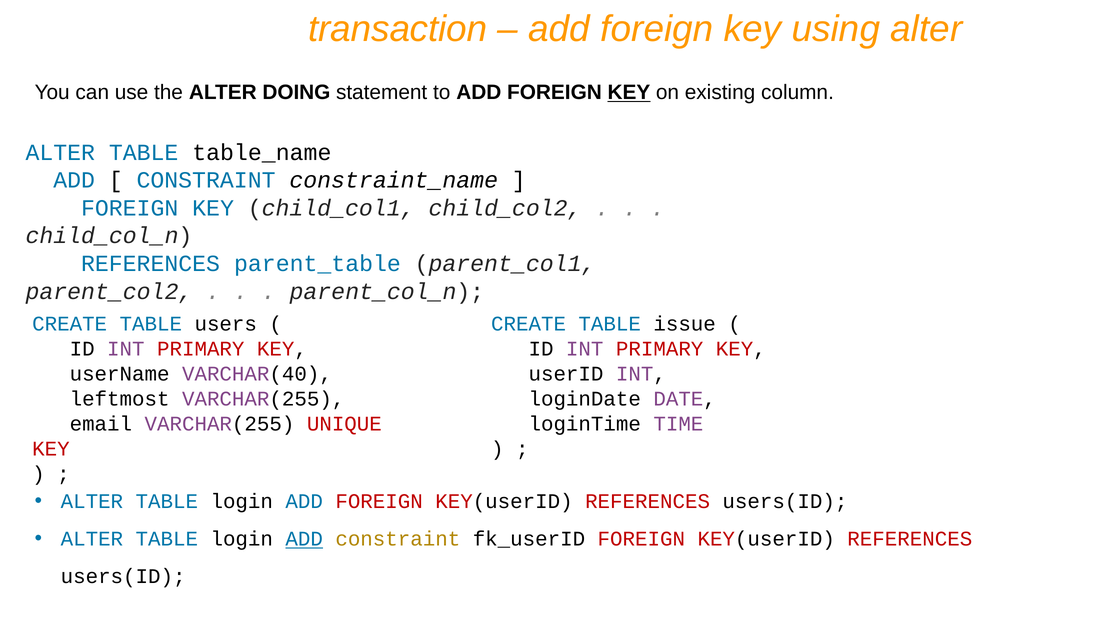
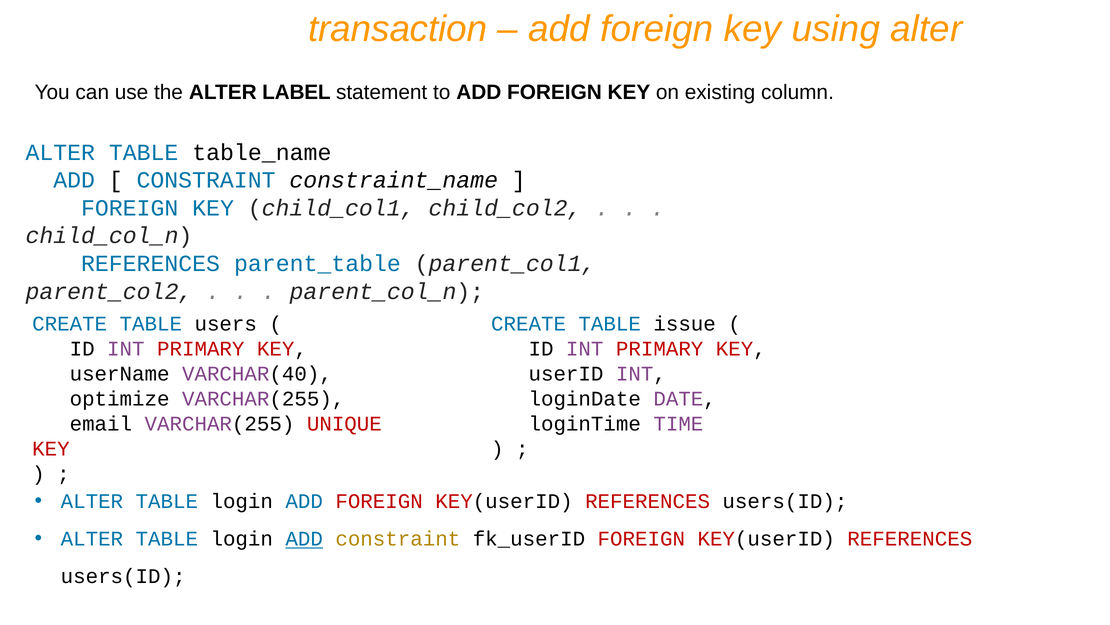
DOING: DOING -> LABEL
KEY at (629, 92) underline: present -> none
leftmost: leftmost -> optimize
